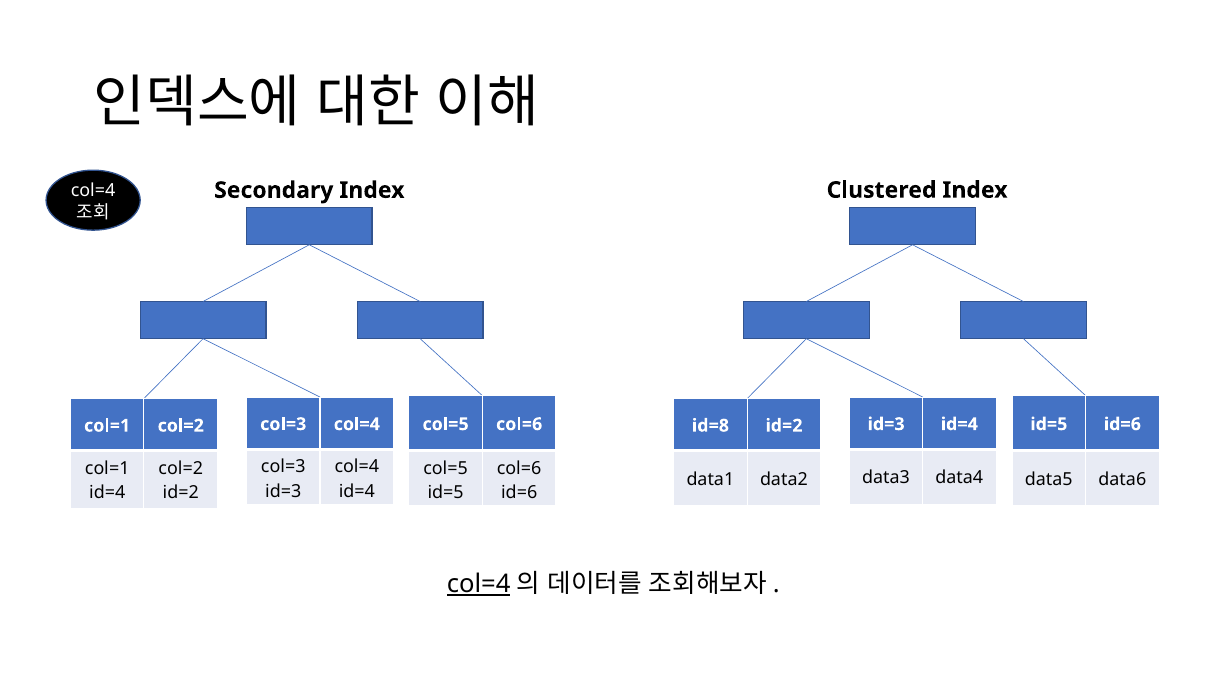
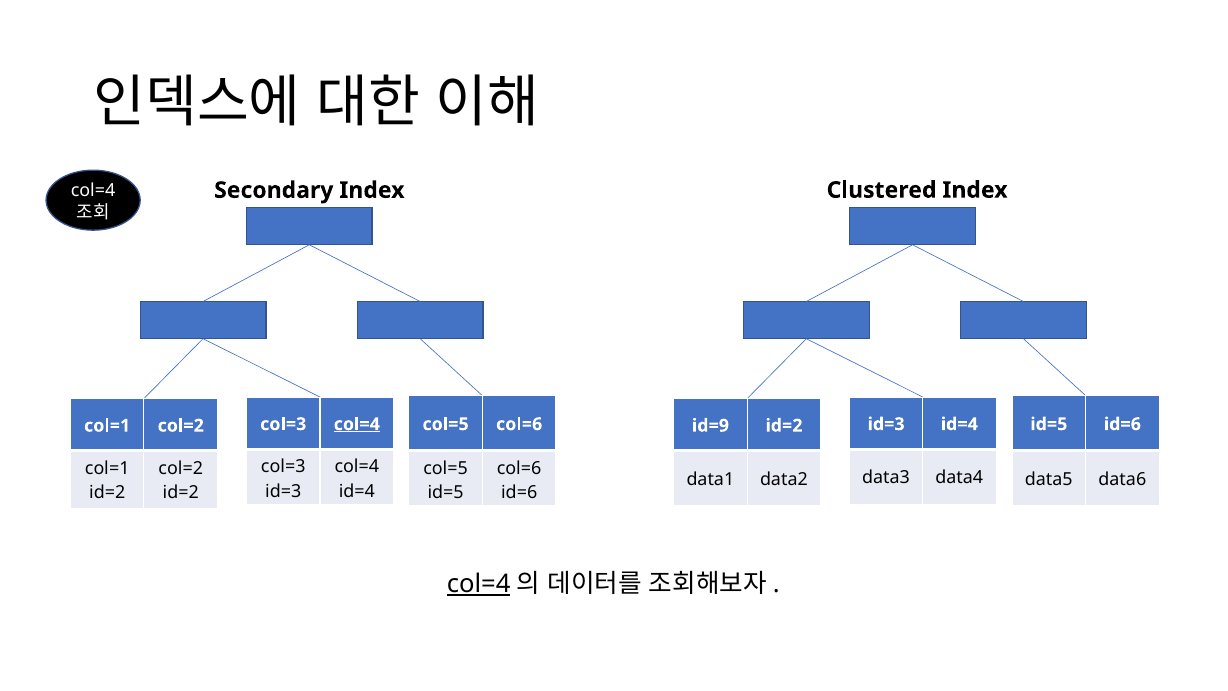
col=4 at (357, 424) underline: none -> present
id=8: id=8 -> id=9
id=4 at (107, 493): id=4 -> id=2
